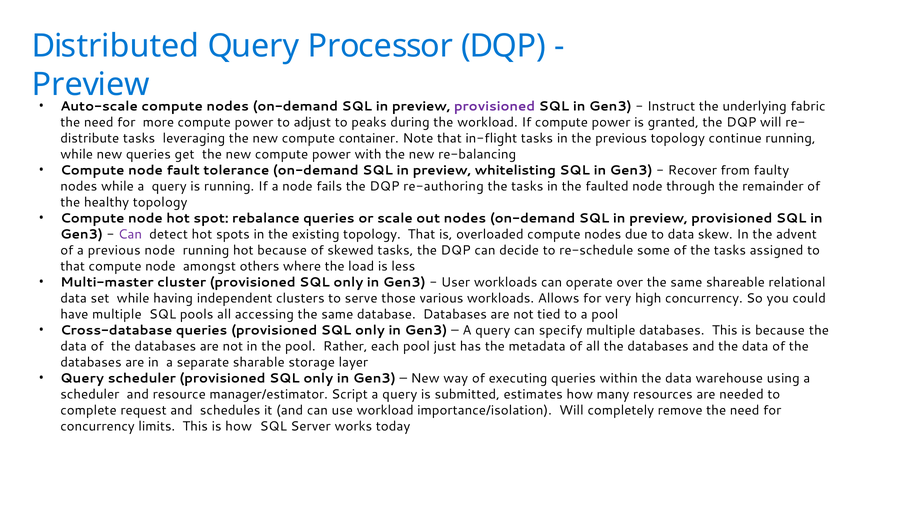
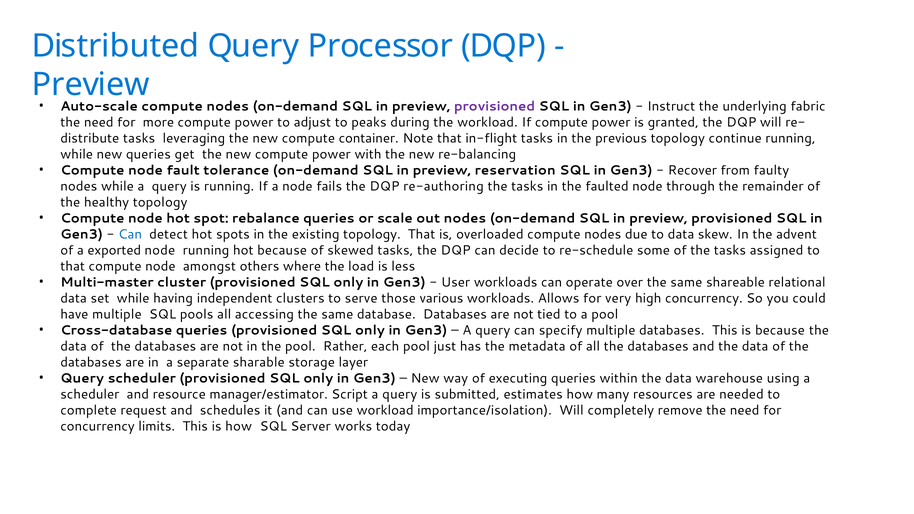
whitelisting: whitelisting -> reservation
Can at (130, 234) colour: purple -> blue
a previous: previous -> exported
